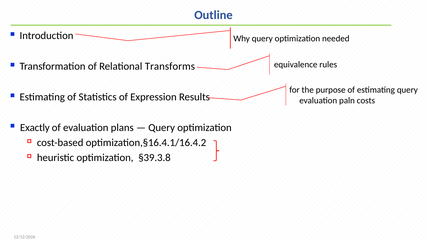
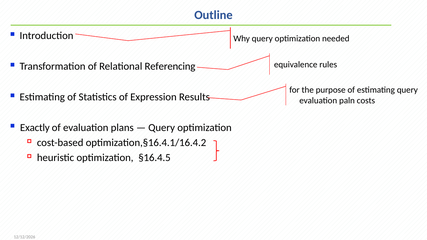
Transforms: Transforms -> Referencing
§39.3.8: §39.3.8 -> §16.4.5
